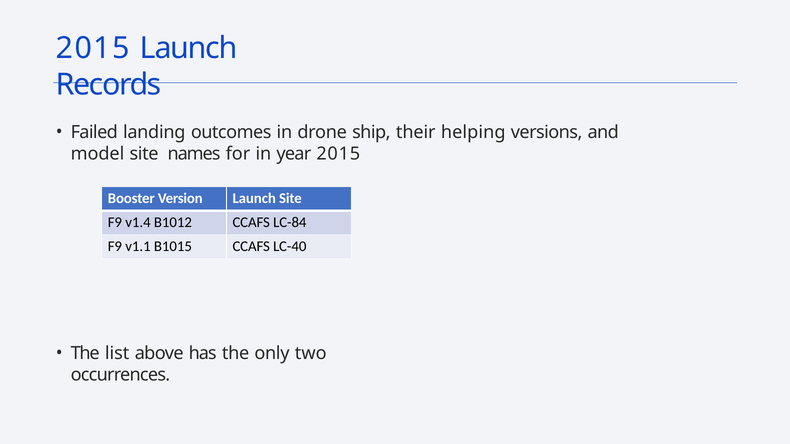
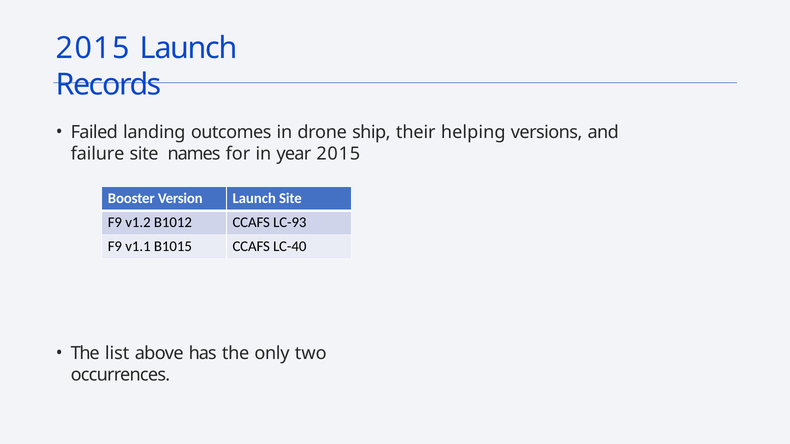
model: model -> failure
v1.4: v1.4 -> v1.2
LC-84: LC-84 -> LC-93
